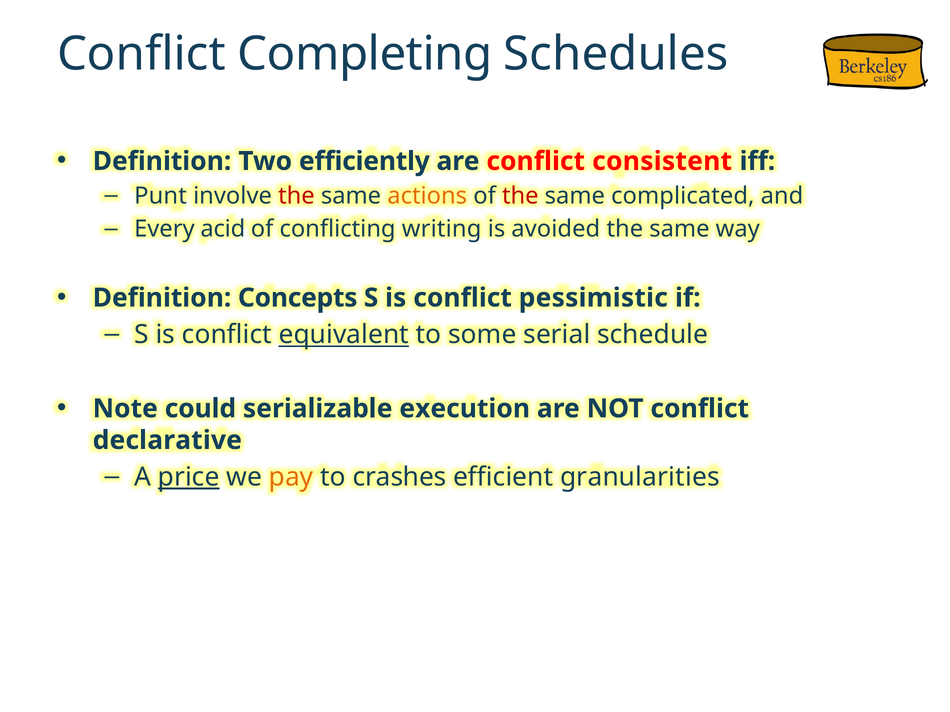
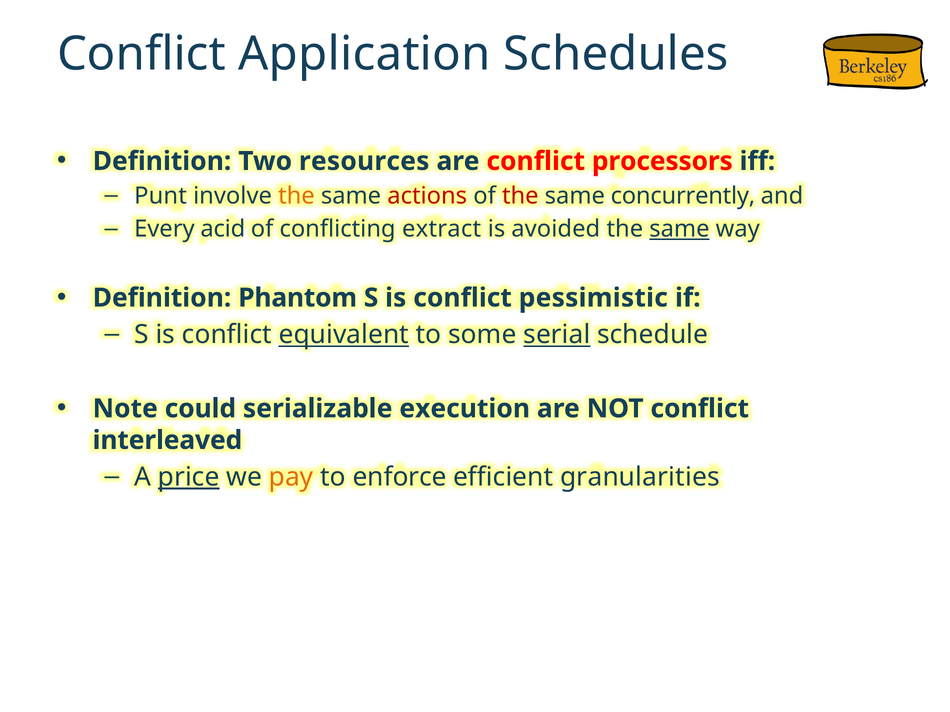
Completing: Completing -> Application
efficiently: efficiently -> resources
consistent: consistent -> processors
the at (296, 196) colour: red -> orange
actions colour: orange -> red
complicated: complicated -> concurrently
writing: writing -> extract
same at (679, 229) underline: none -> present
Concepts: Concepts -> Phantom
serial underline: none -> present
declarative: declarative -> interleaved
crashes: crashes -> enforce
